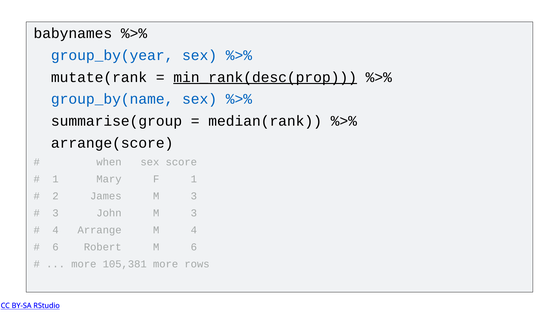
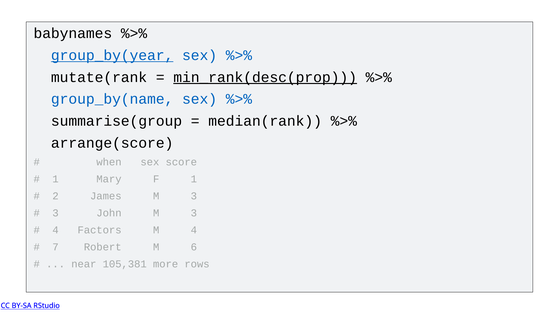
group_by(year underline: none -> present
Arrange: Arrange -> Factors
6 at (56, 246): 6 -> 7
more at (84, 263): more -> near
